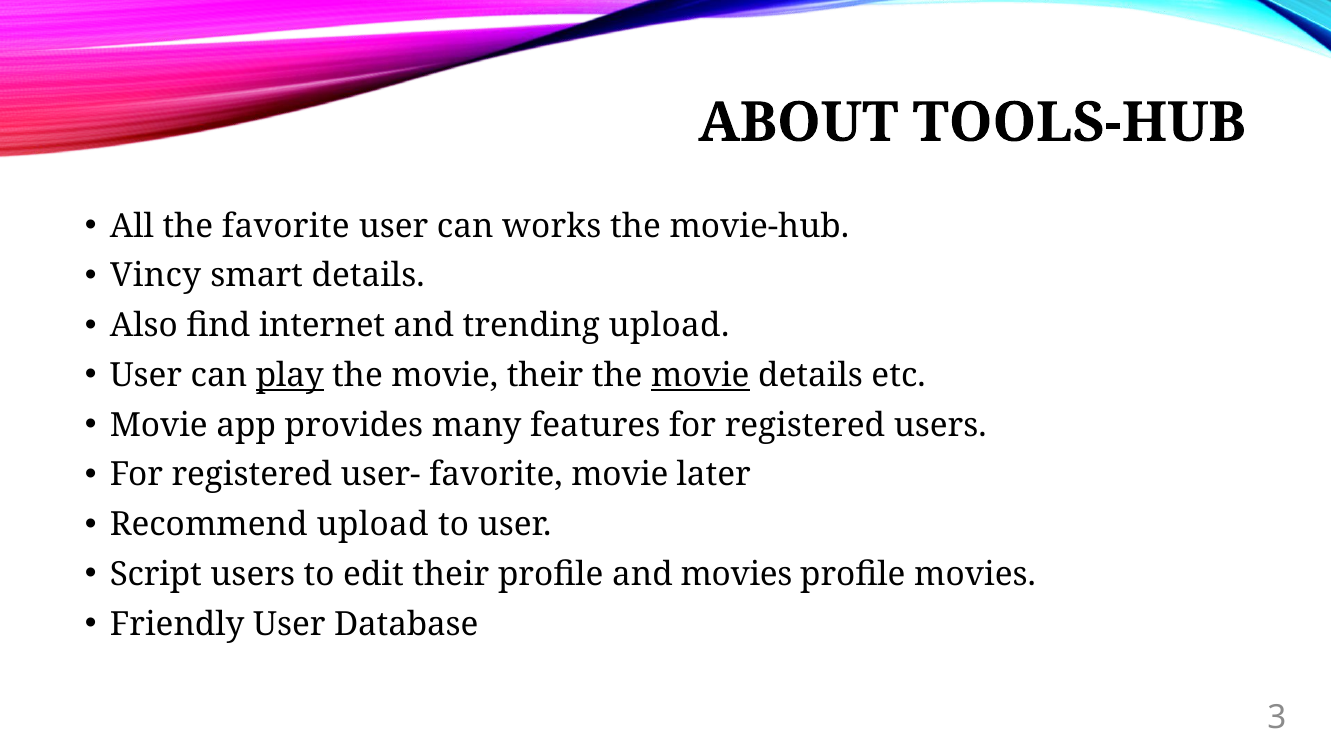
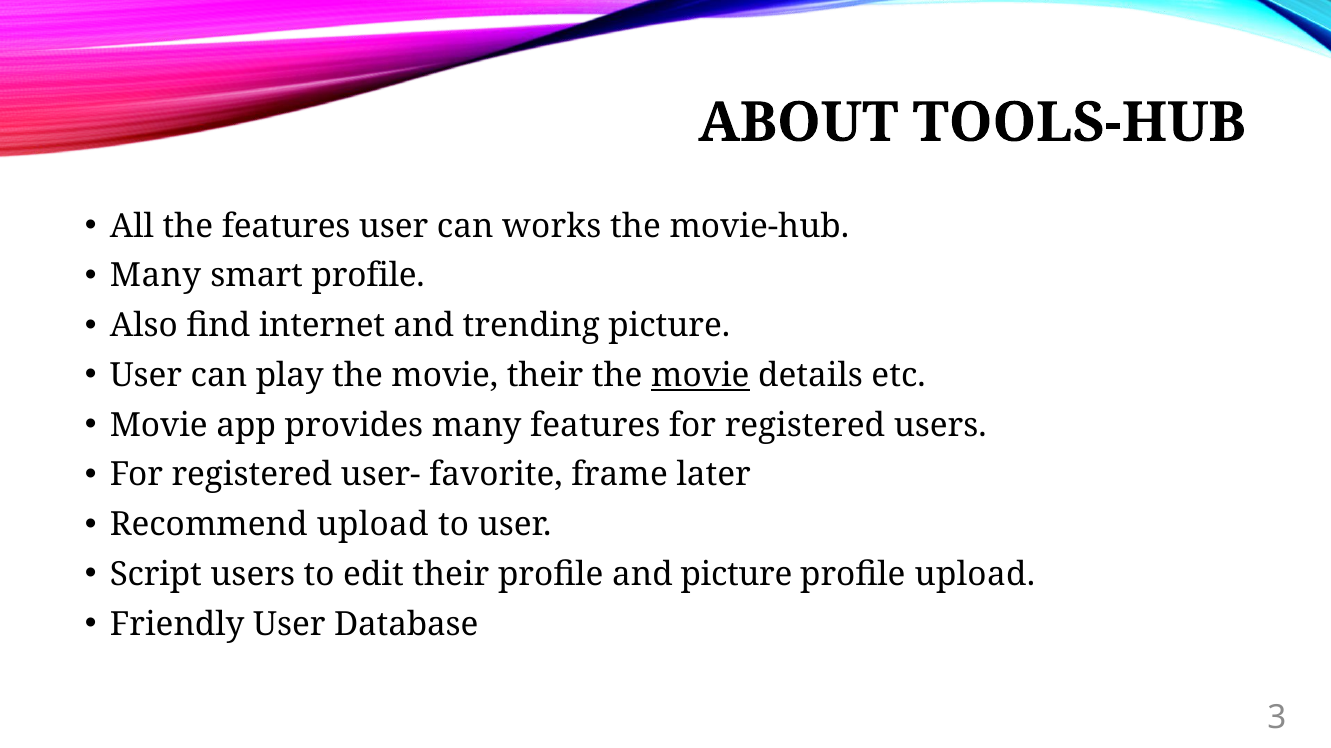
the favorite: favorite -> features
Vincy at (156, 276): Vincy -> Many
smart details: details -> profile
trending upload: upload -> picture
play underline: present -> none
favorite movie: movie -> frame
and movies: movies -> picture
profile movies: movies -> upload
